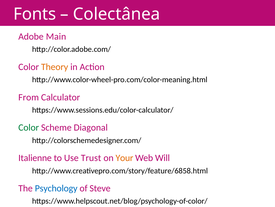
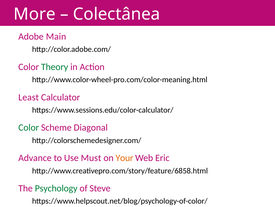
Fonts: Fonts -> More
Theory colour: orange -> green
From: From -> Least
Italienne: Italienne -> Advance
Trust: Trust -> Must
Will: Will -> Eric
Psychology colour: blue -> green
